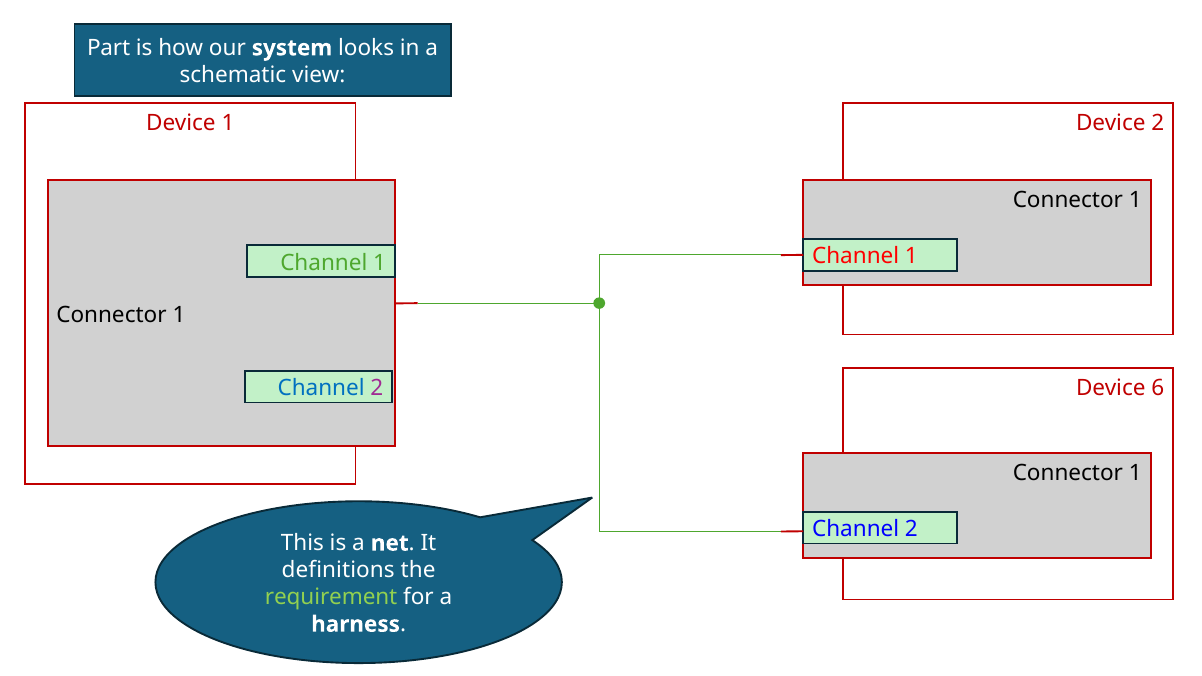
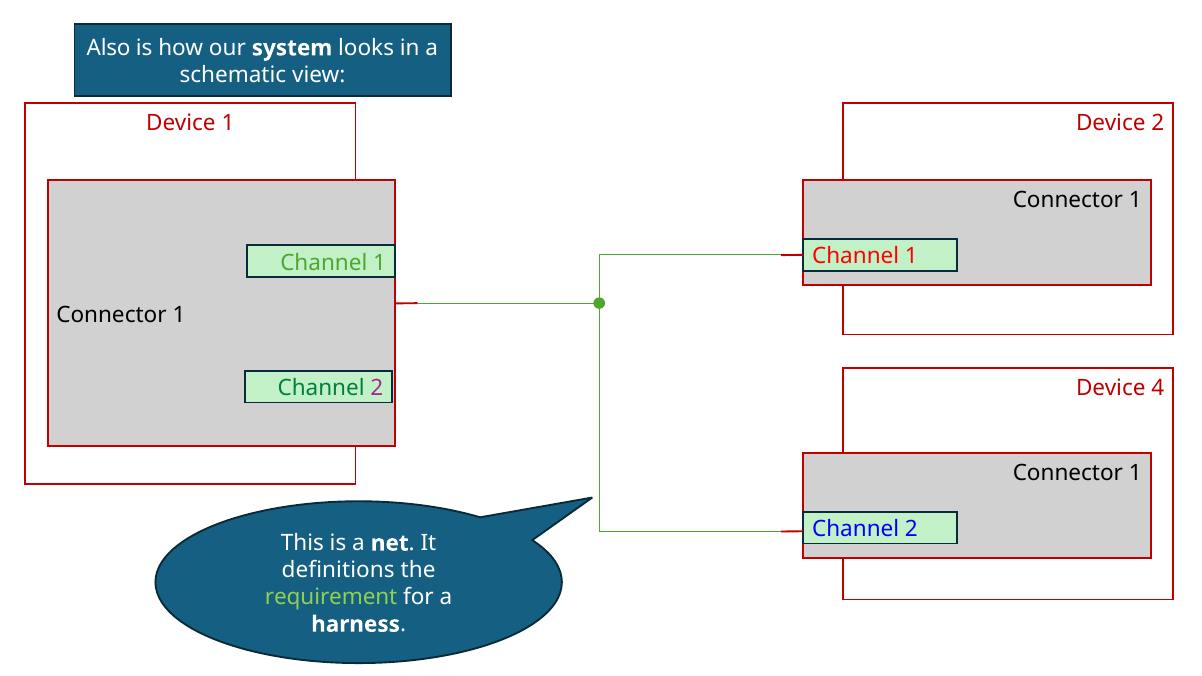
Part: Part -> Also
6: 6 -> 4
Channel at (321, 388) colour: blue -> green
